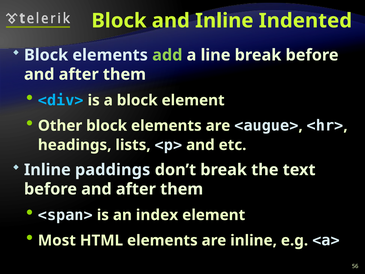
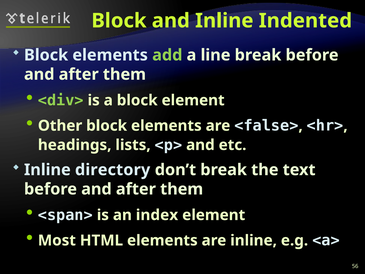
<div> colour: light blue -> light green
<augue>: <augue> -> <false>
paddings: paddings -> directory
